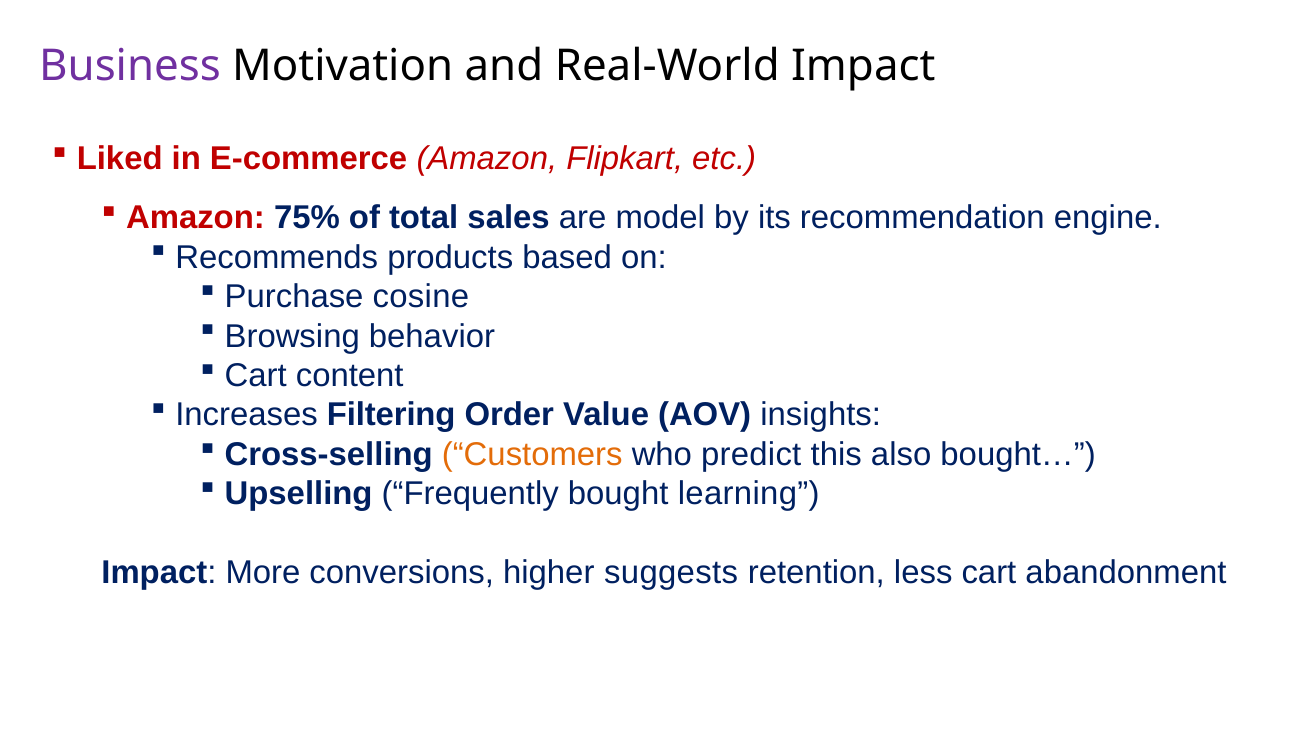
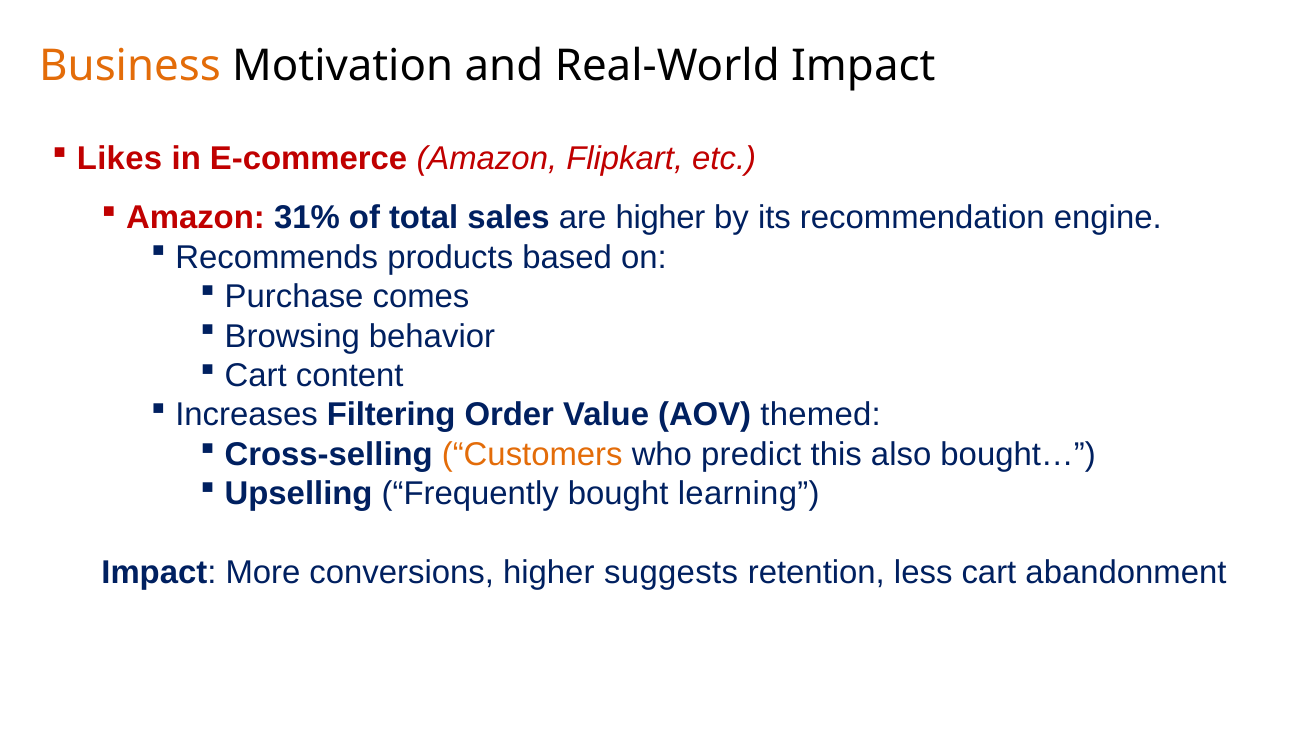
Business colour: purple -> orange
Liked: Liked -> Likes
75%: 75% -> 31%
are model: model -> higher
cosine: cosine -> comes
insights: insights -> themed
